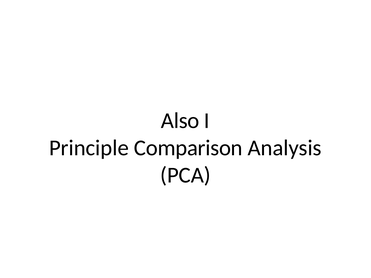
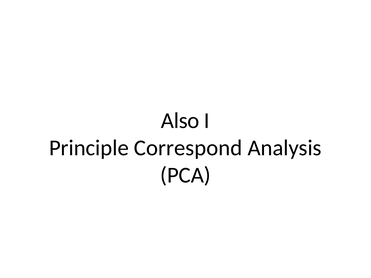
Comparison: Comparison -> Correspond
